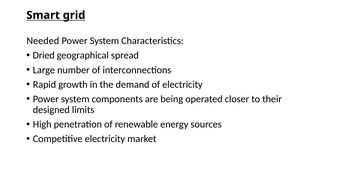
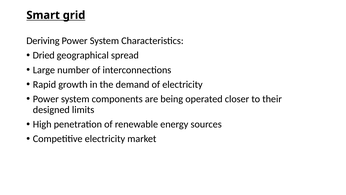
Needed: Needed -> Deriving
